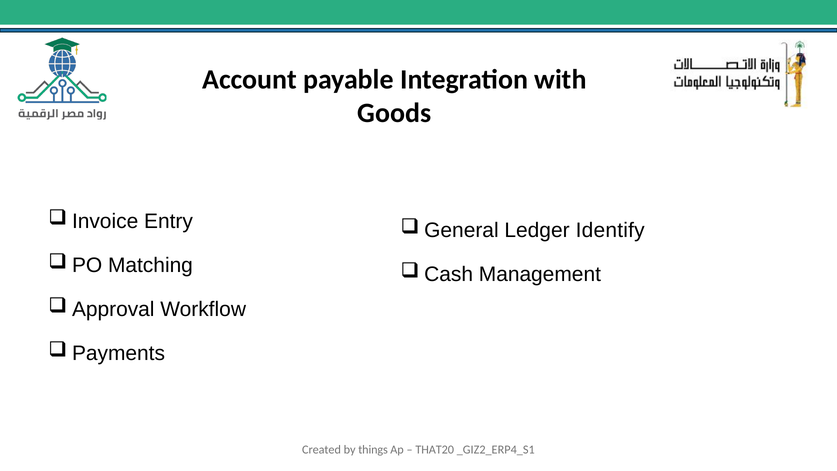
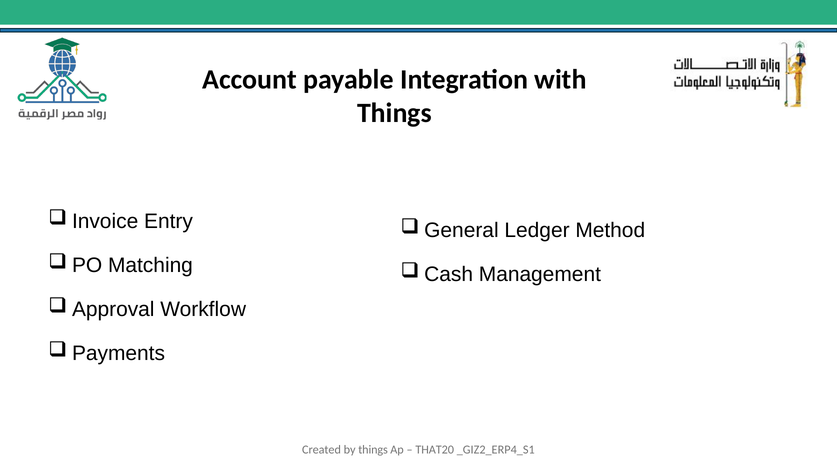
Goods at (394, 113): Goods -> Things
Identify: Identify -> Method
